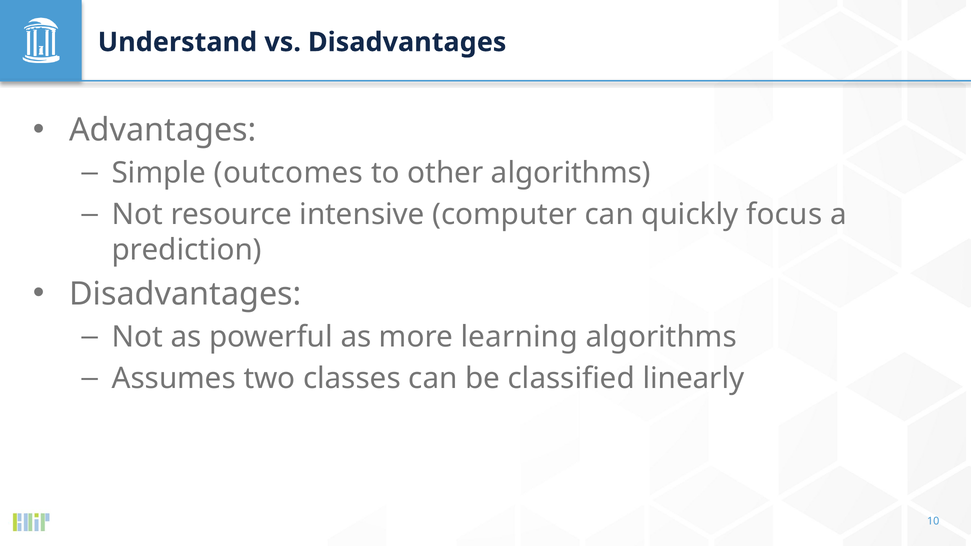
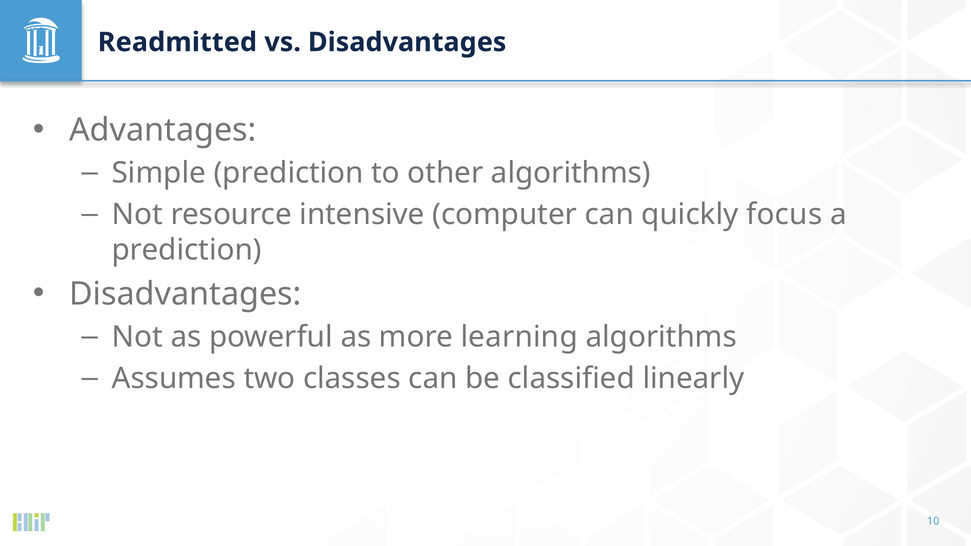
Understand: Understand -> Readmitted
Simple outcomes: outcomes -> prediction
